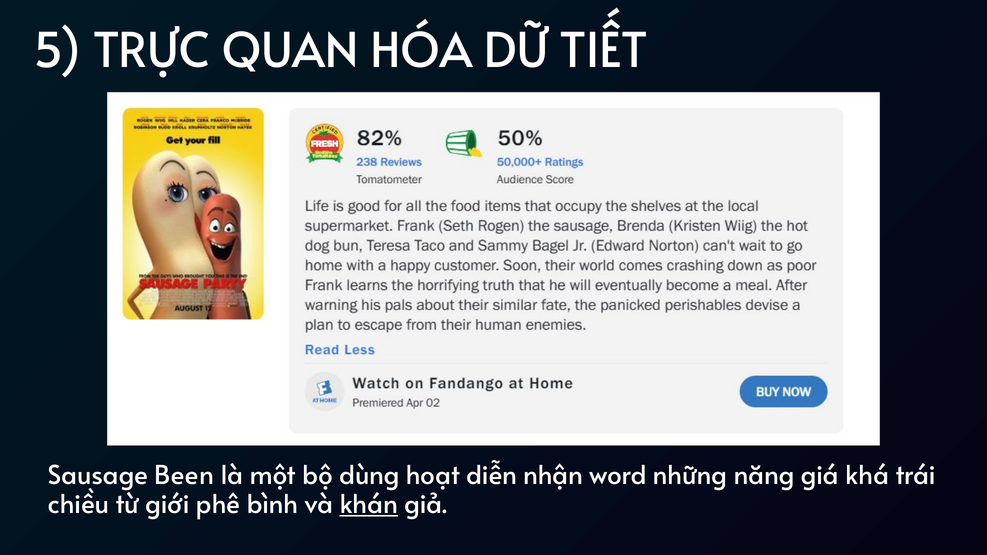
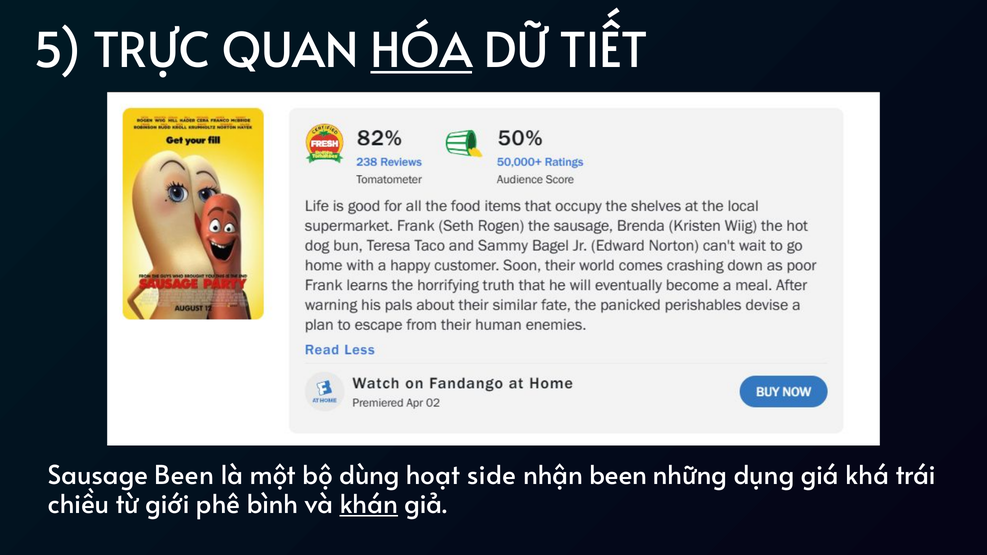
HÓA underline: none -> present
diễn: diễn -> side
nhận word: word -> been
năng: năng -> dụng
